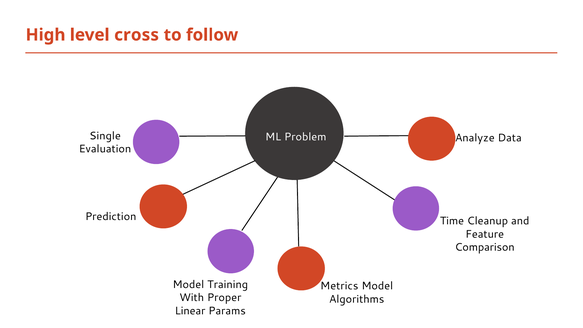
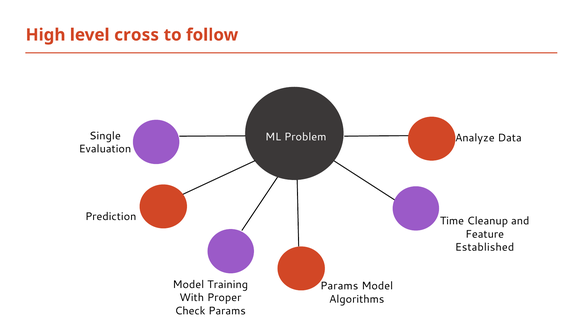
Comparison: Comparison -> Established
Metrics at (339, 286): Metrics -> Params
Linear: Linear -> Check
